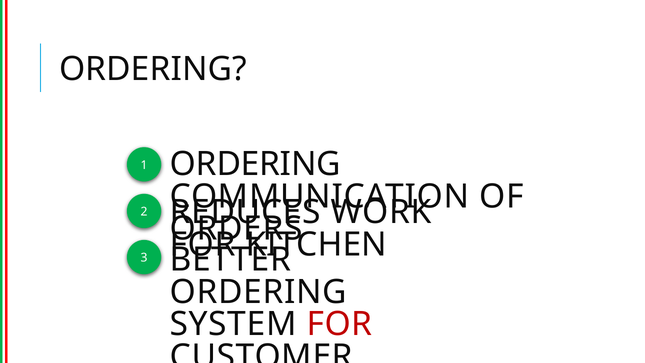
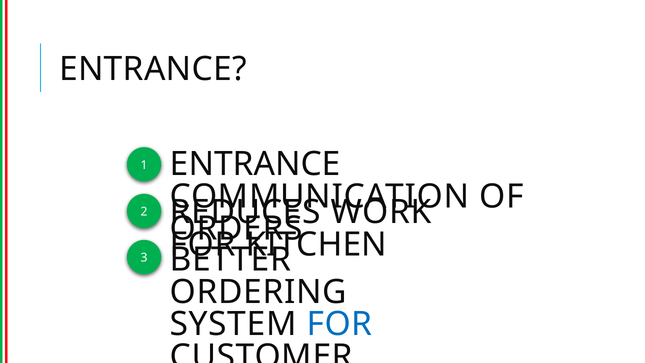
ORDERING at (153, 69): ORDERING -> ENTRANCE
ORDERING at (255, 164): ORDERING -> ENTRANCE
FOR at (340, 324) colour: red -> blue
